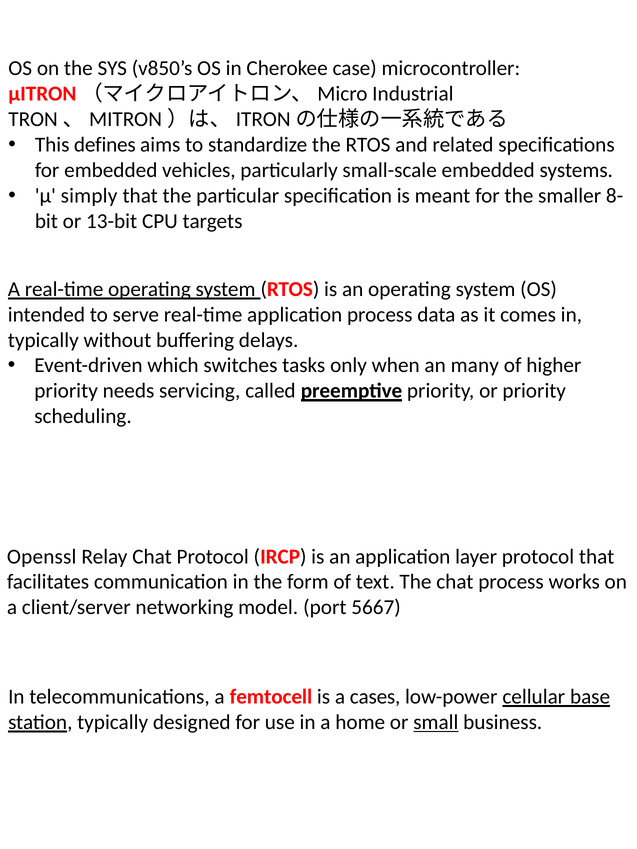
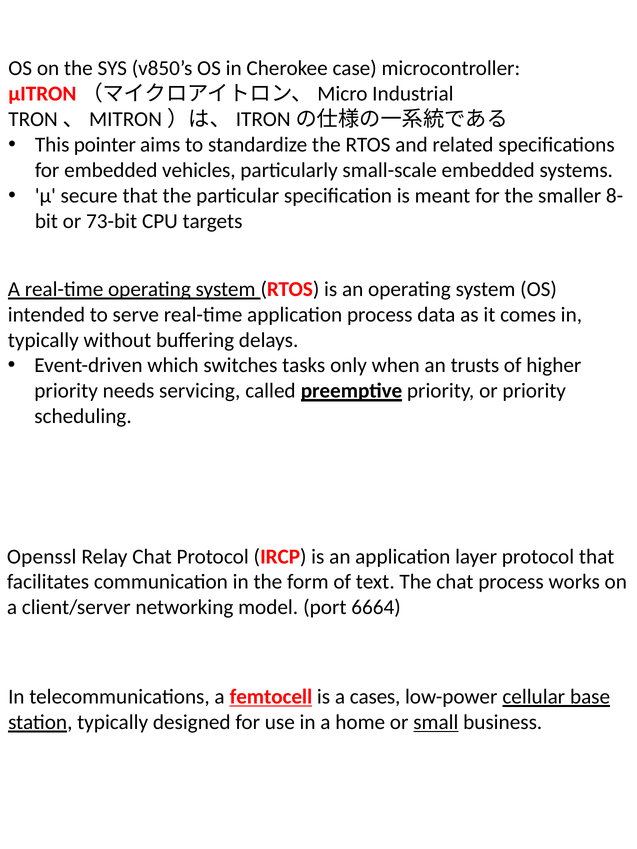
defines: defines -> pointer
simply: simply -> secure
13-bit: 13-bit -> 73-bit
many: many -> trusts
5667: 5667 -> 6664
femtocell underline: none -> present
